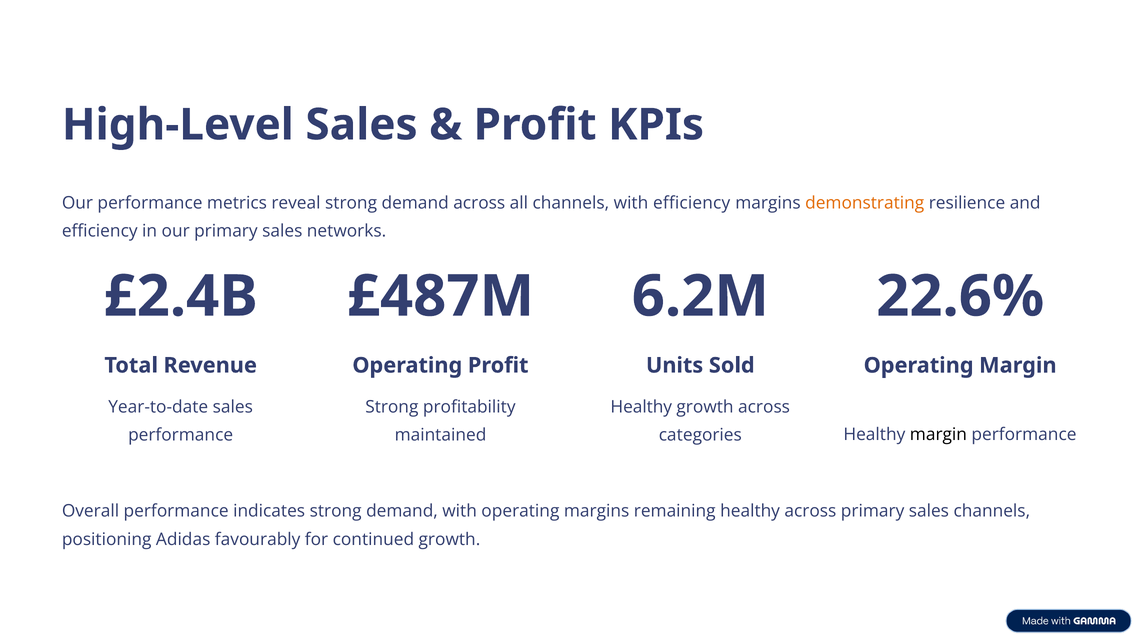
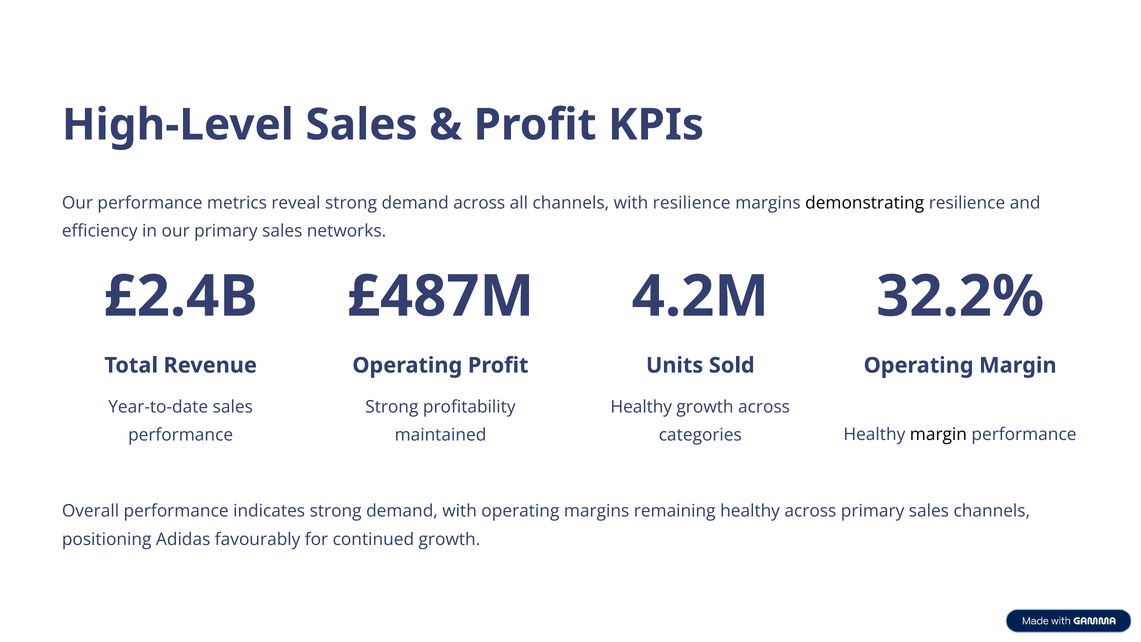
with efficiency: efficiency -> resilience
demonstrating colour: orange -> black
6.2M: 6.2M -> 4.2M
22.6%: 22.6% -> 32.2%
